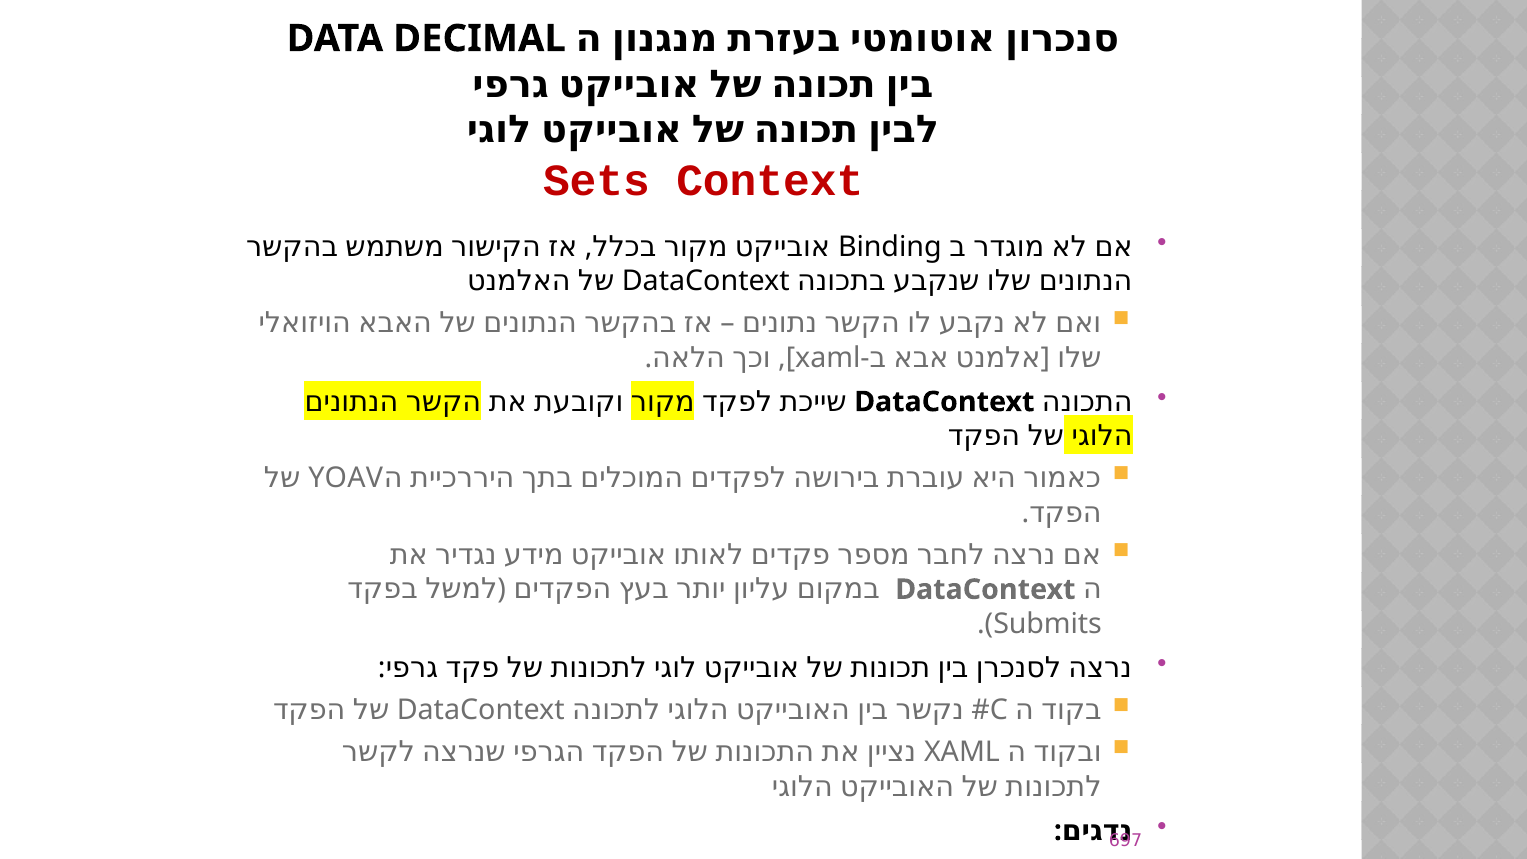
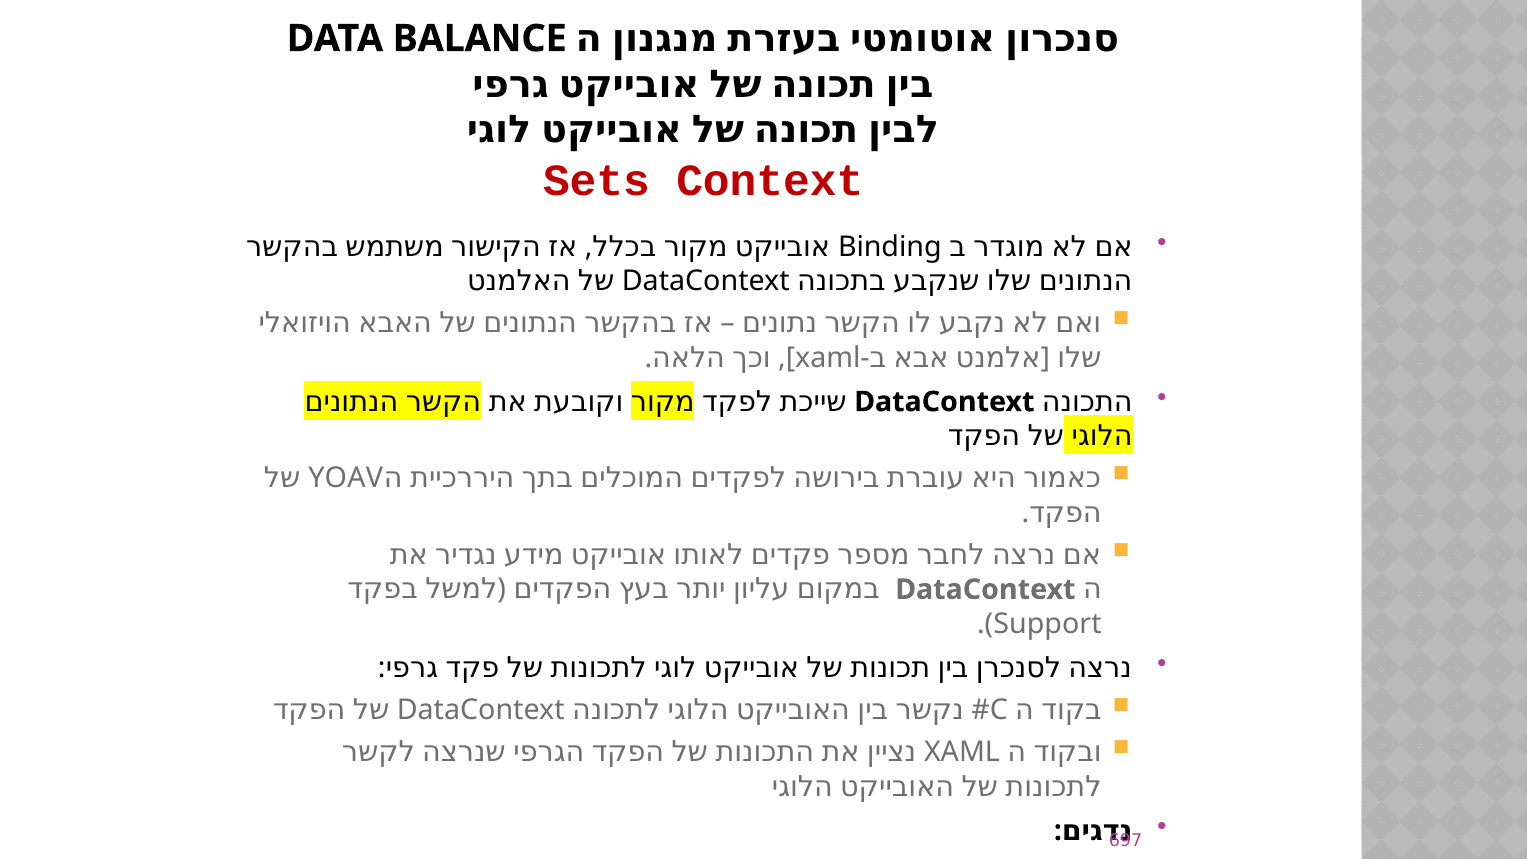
DECIMAL: DECIMAL -> BALANCE
Submits: Submits -> Support
